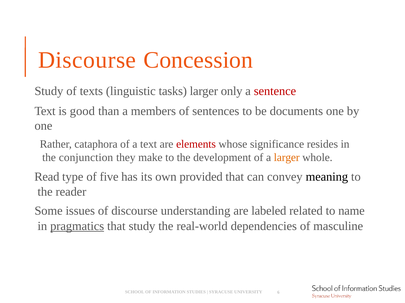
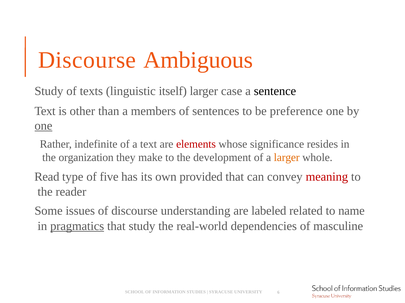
Concession: Concession -> Ambiguous
tasks: tasks -> itself
only: only -> case
sentence colour: red -> black
good: good -> other
documents: documents -> preference
one at (43, 126) underline: none -> present
cataphora: cataphora -> indefinite
conjunction: conjunction -> organization
meaning colour: black -> red
